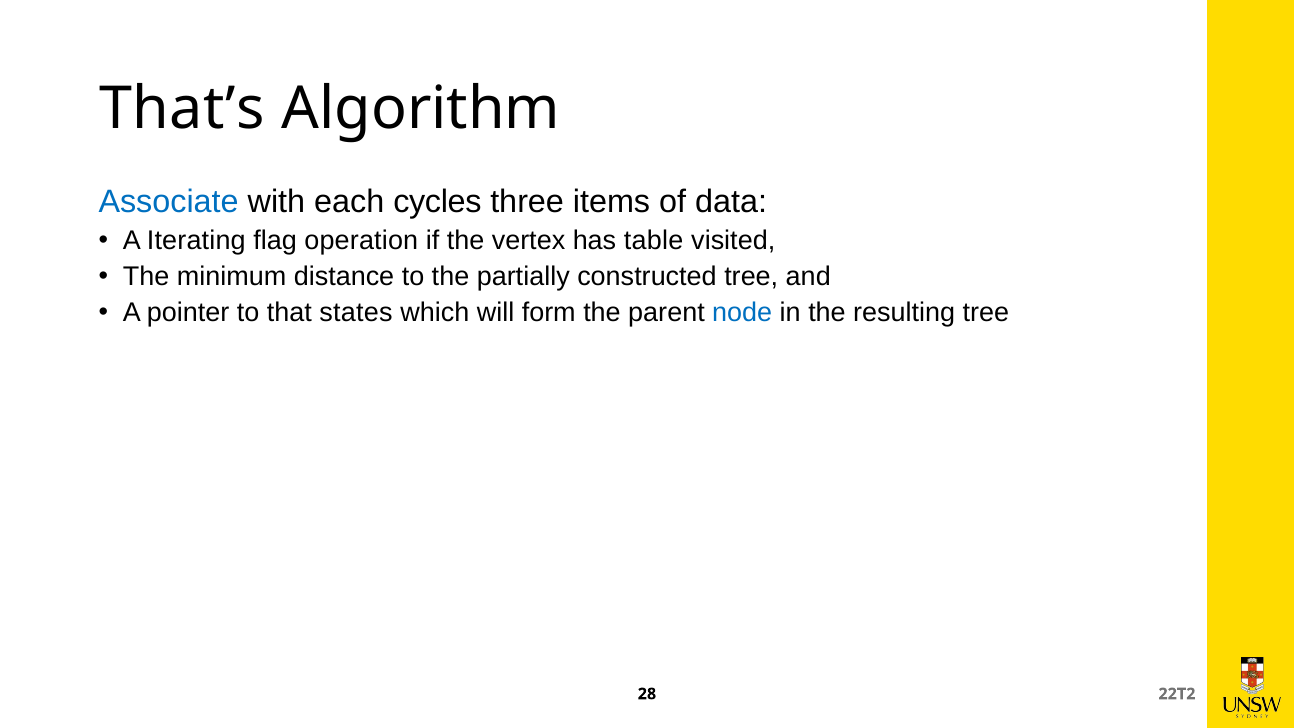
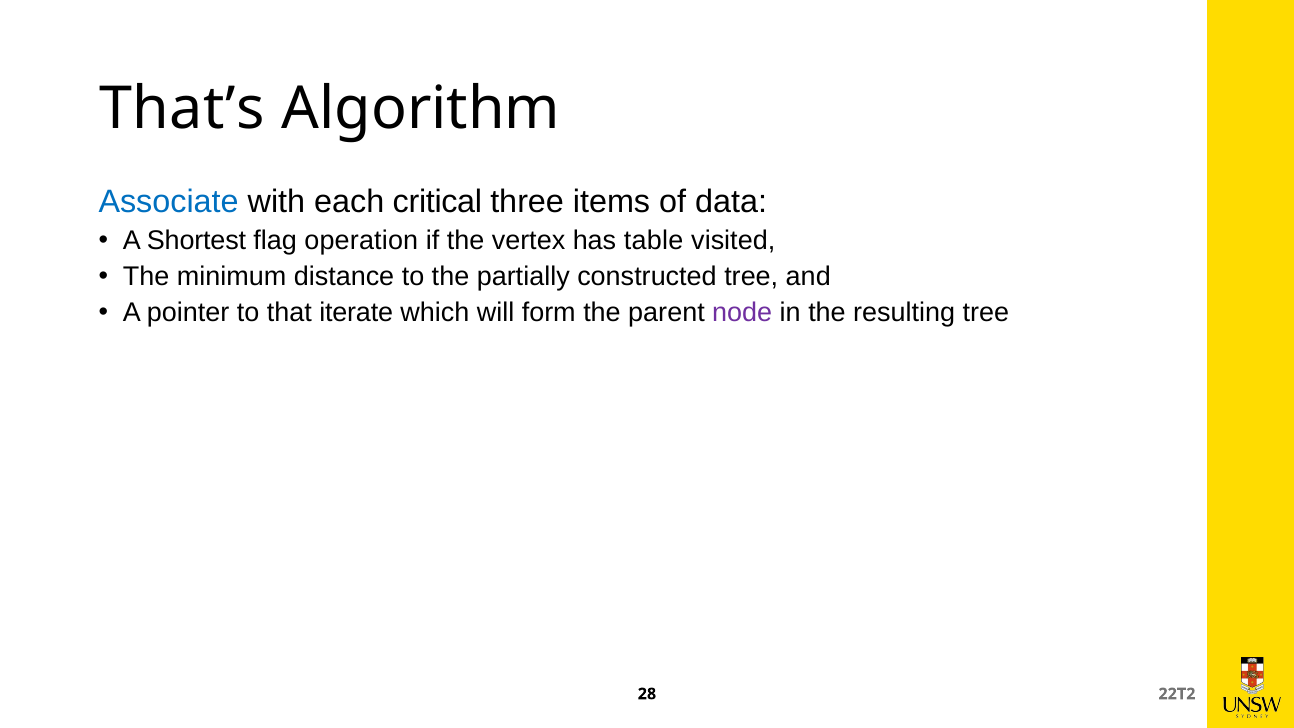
cycles: cycles -> critical
Iterating: Iterating -> Shortest
states: states -> iterate
node colour: blue -> purple
